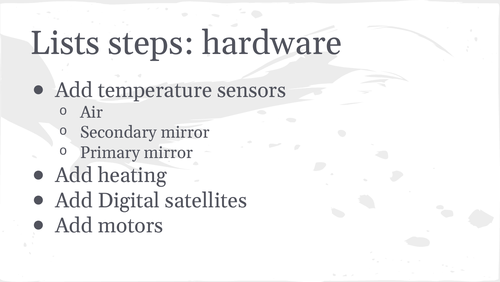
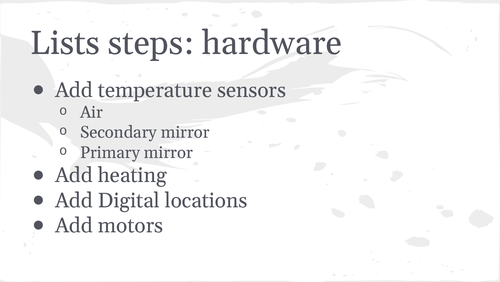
satellites: satellites -> locations
